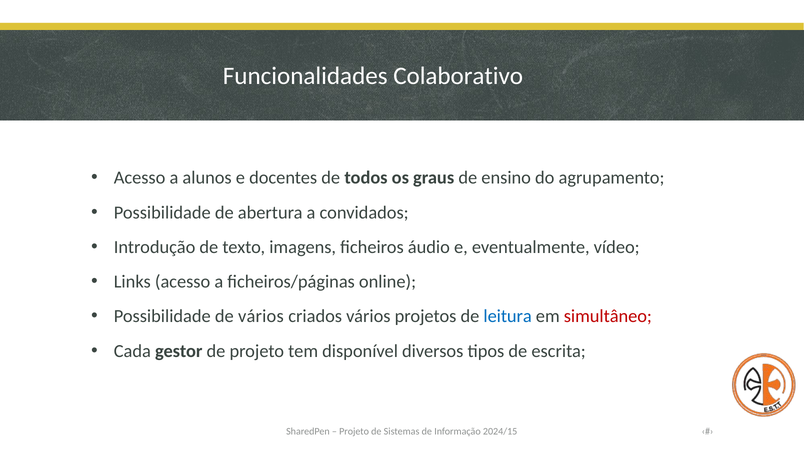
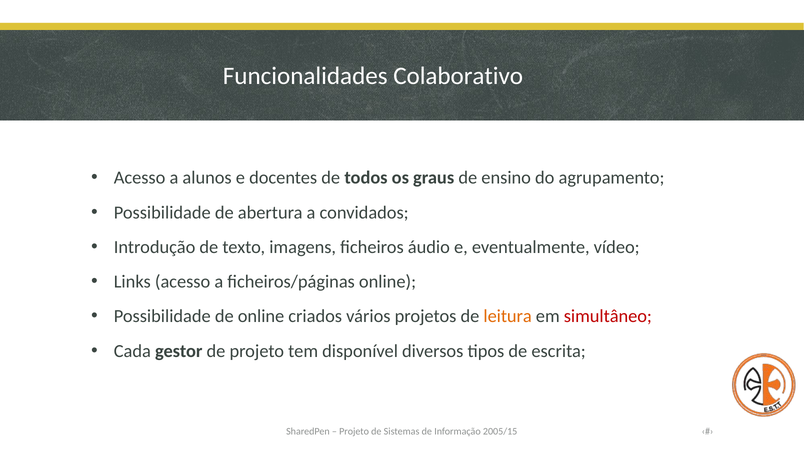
de vários: vários -> online
leitura colour: blue -> orange
2024/15: 2024/15 -> 2005/15
